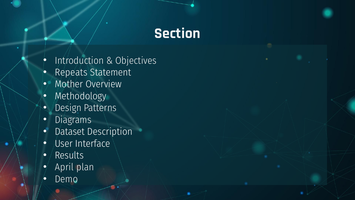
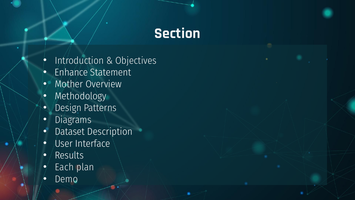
Repeats: Repeats -> Enhance
April: April -> Each
